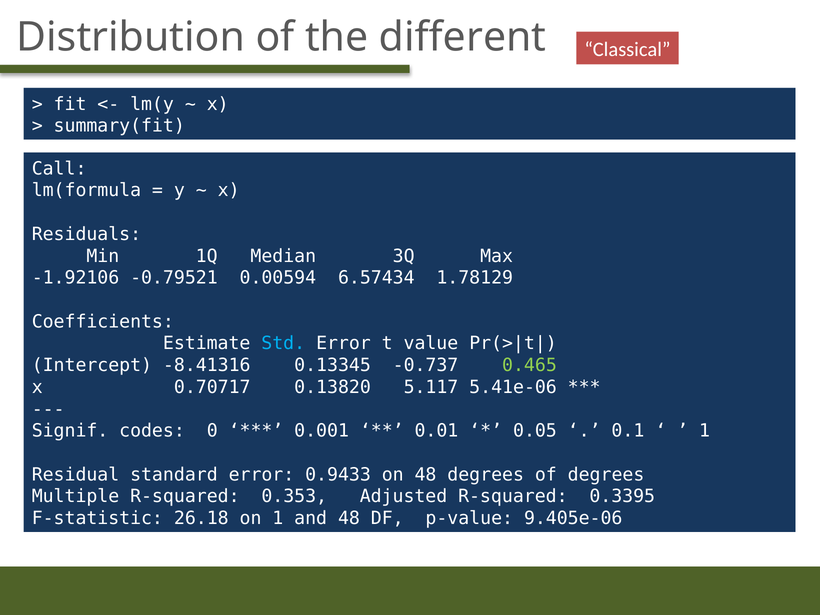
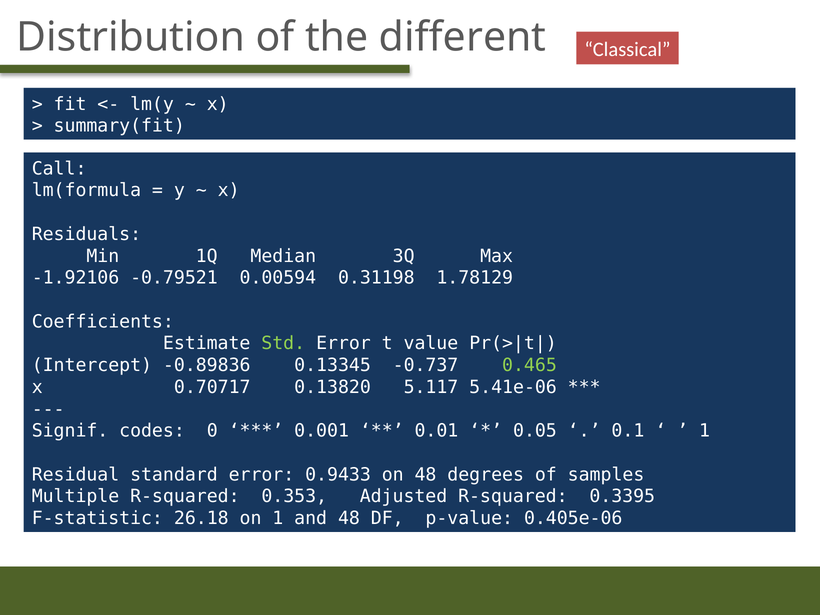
6.57434: 6.57434 -> 0.31198
Std colour: light blue -> light green
-8.41316: -8.41316 -> -0.89836
of degrees: degrees -> samples
9.405e-06: 9.405e-06 -> 0.405e-06
